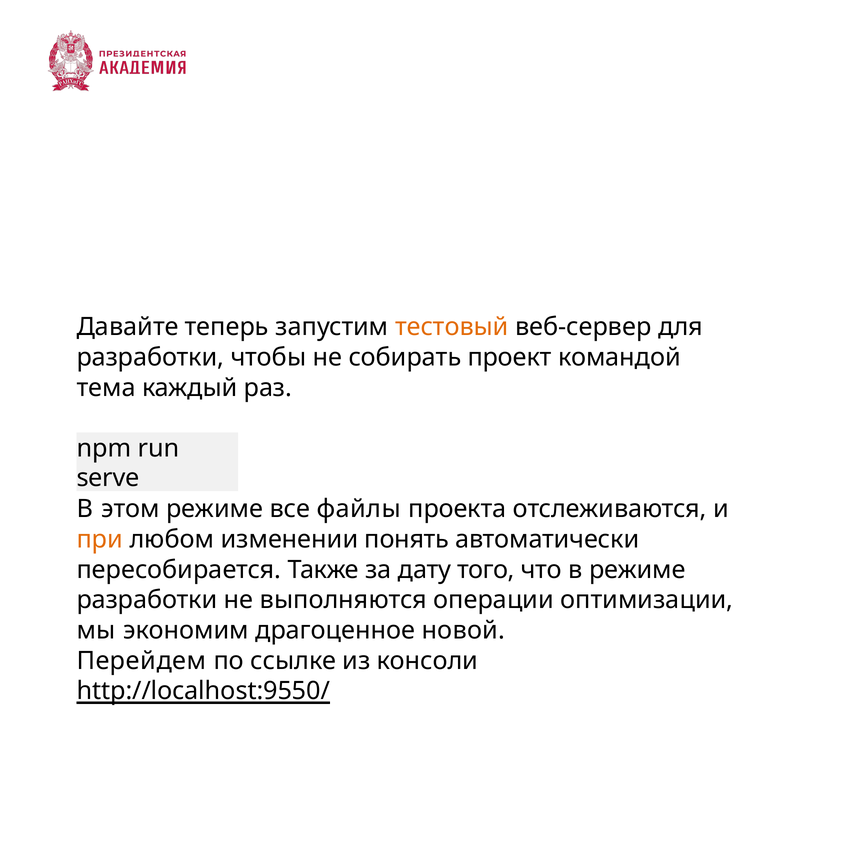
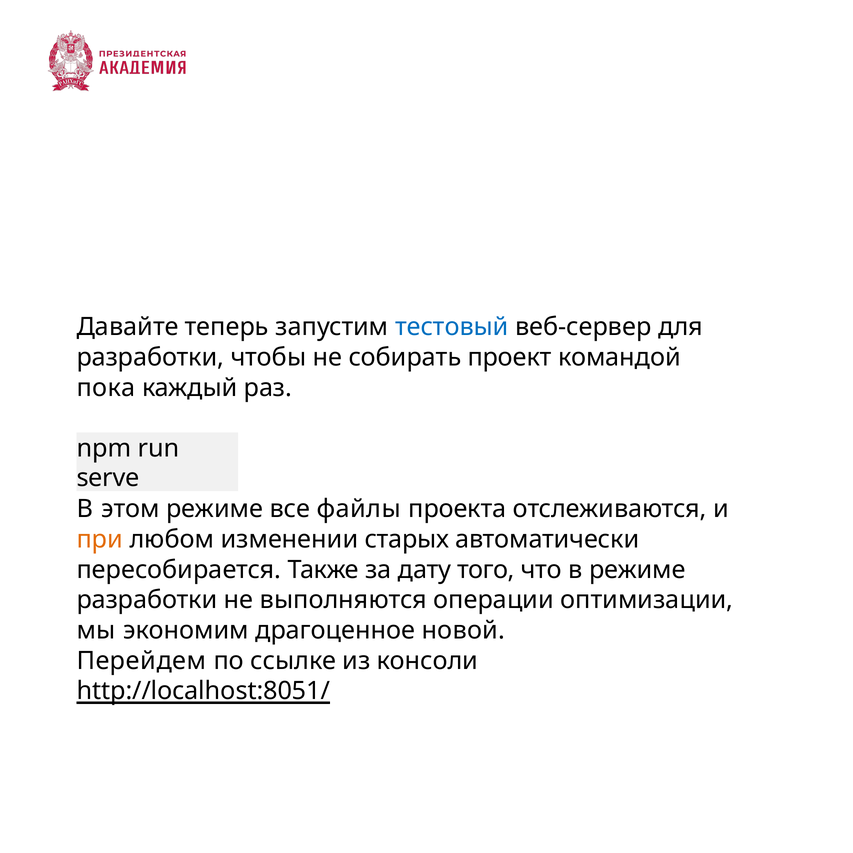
тестовый colour: orange -> blue
тема: тема -> пока
понять: понять -> старых
http://localhost:9550/: http://localhost:9550/ -> http://localhost:8051/
